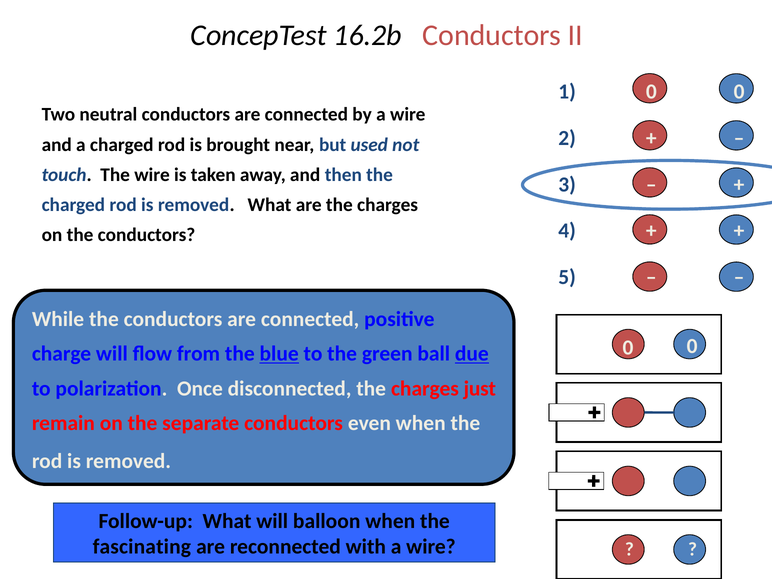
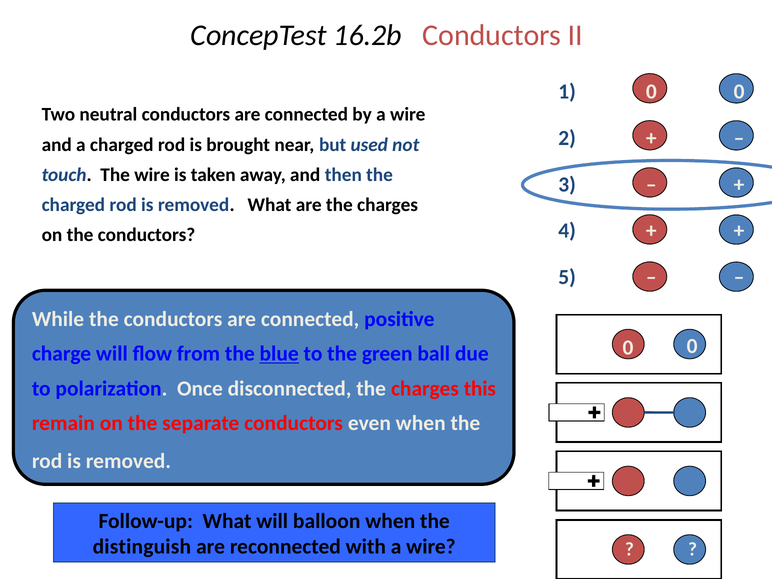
due underline: present -> none
just: just -> this
fascinating: fascinating -> distinguish
